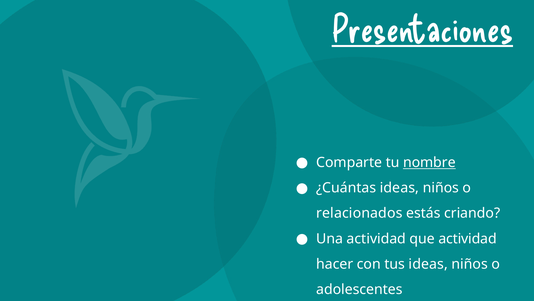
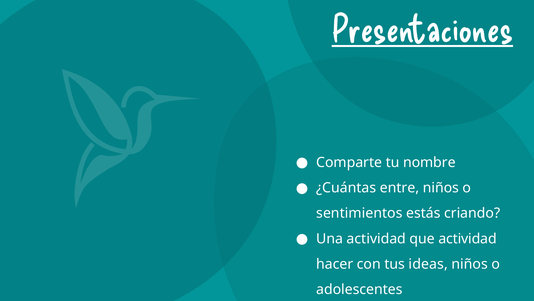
nombre underline: present -> none
¿Cuántas ideas: ideas -> entre
relacionados: relacionados -> sentimientos
